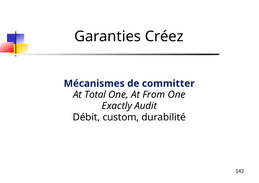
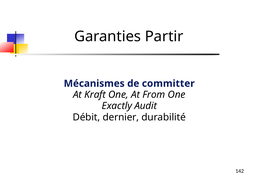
Créez: Créez -> Partir
Total: Total -> Kraft
custom: custom -> dernier
